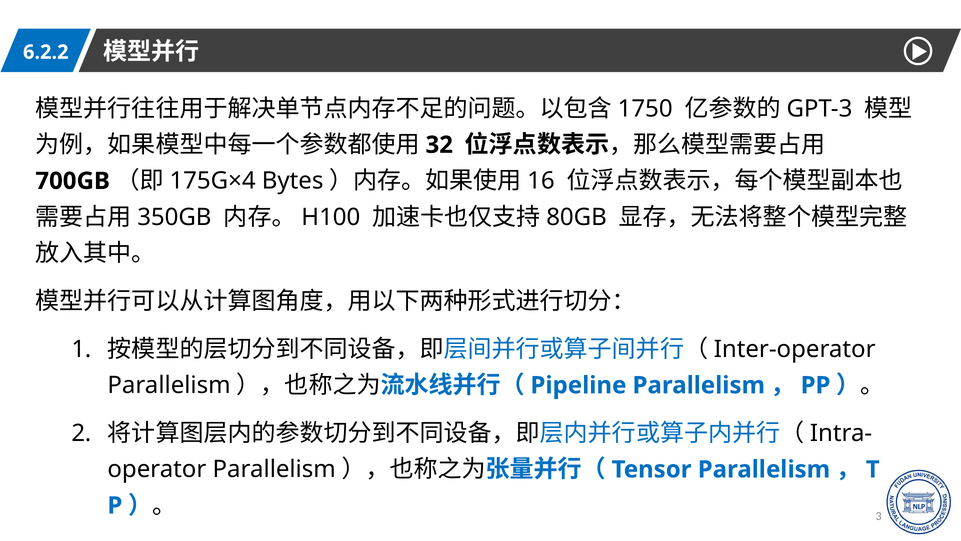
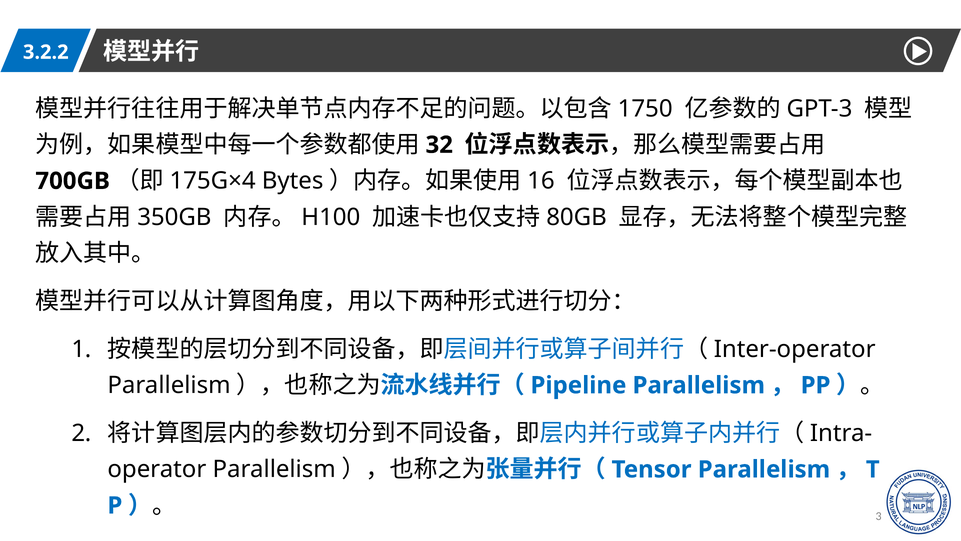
6.2.2: 6.2.2 -> 3.2.2
